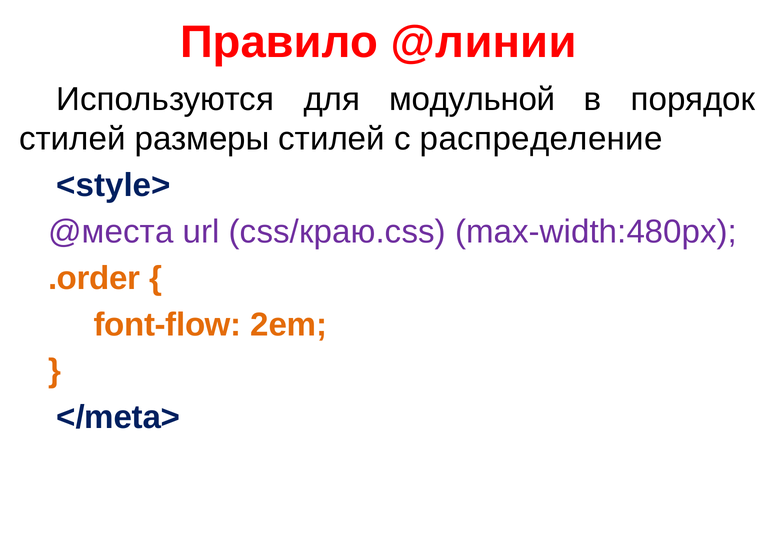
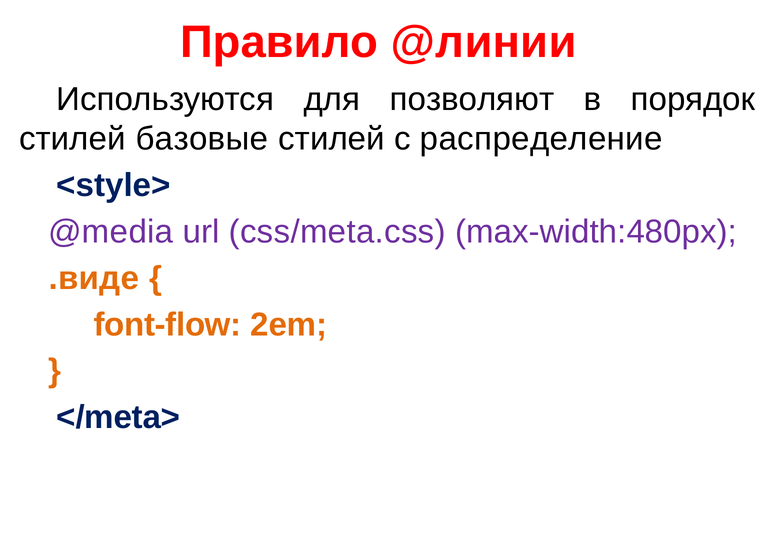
модульной: модульной -> позволяют
размеры: размеры -> базовые
@места: @места -> @media
css/краю.css: css/краю.css -> css/meta.css
.order: .order -> .виде
